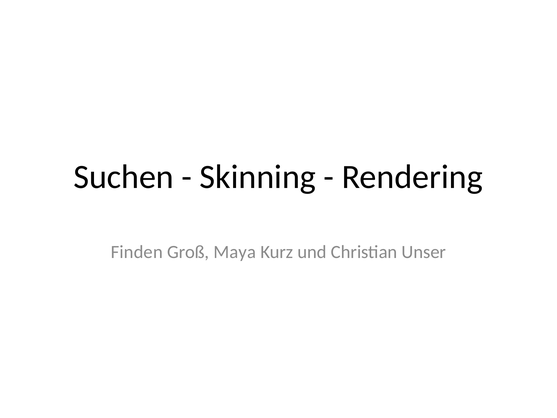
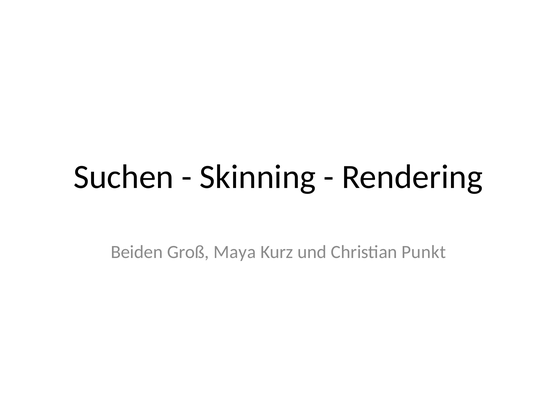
Finden: Finden -> Beiden
Unser: Unser -> Punkt
